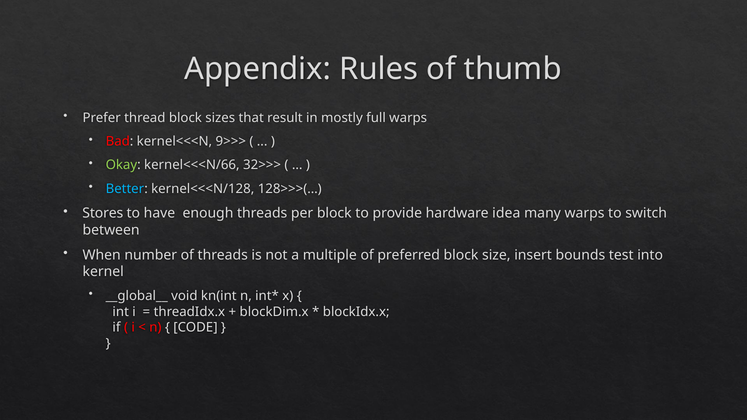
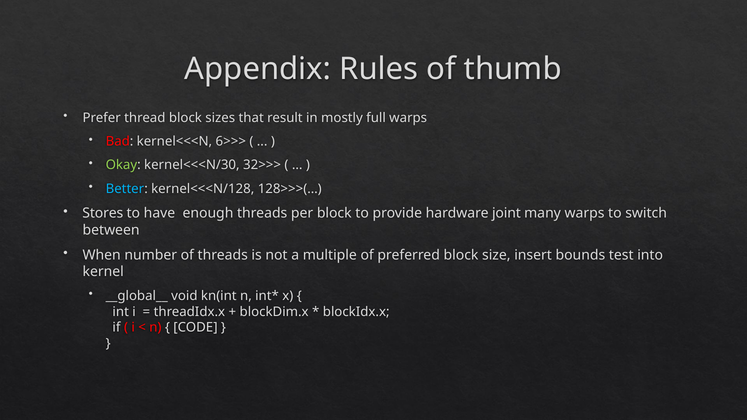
9>>>: 9>>> -> 6>>>
kernel<<<N/66: kernel<<<N/66 -> kernel<<<N/30
idea: idea -> joint
